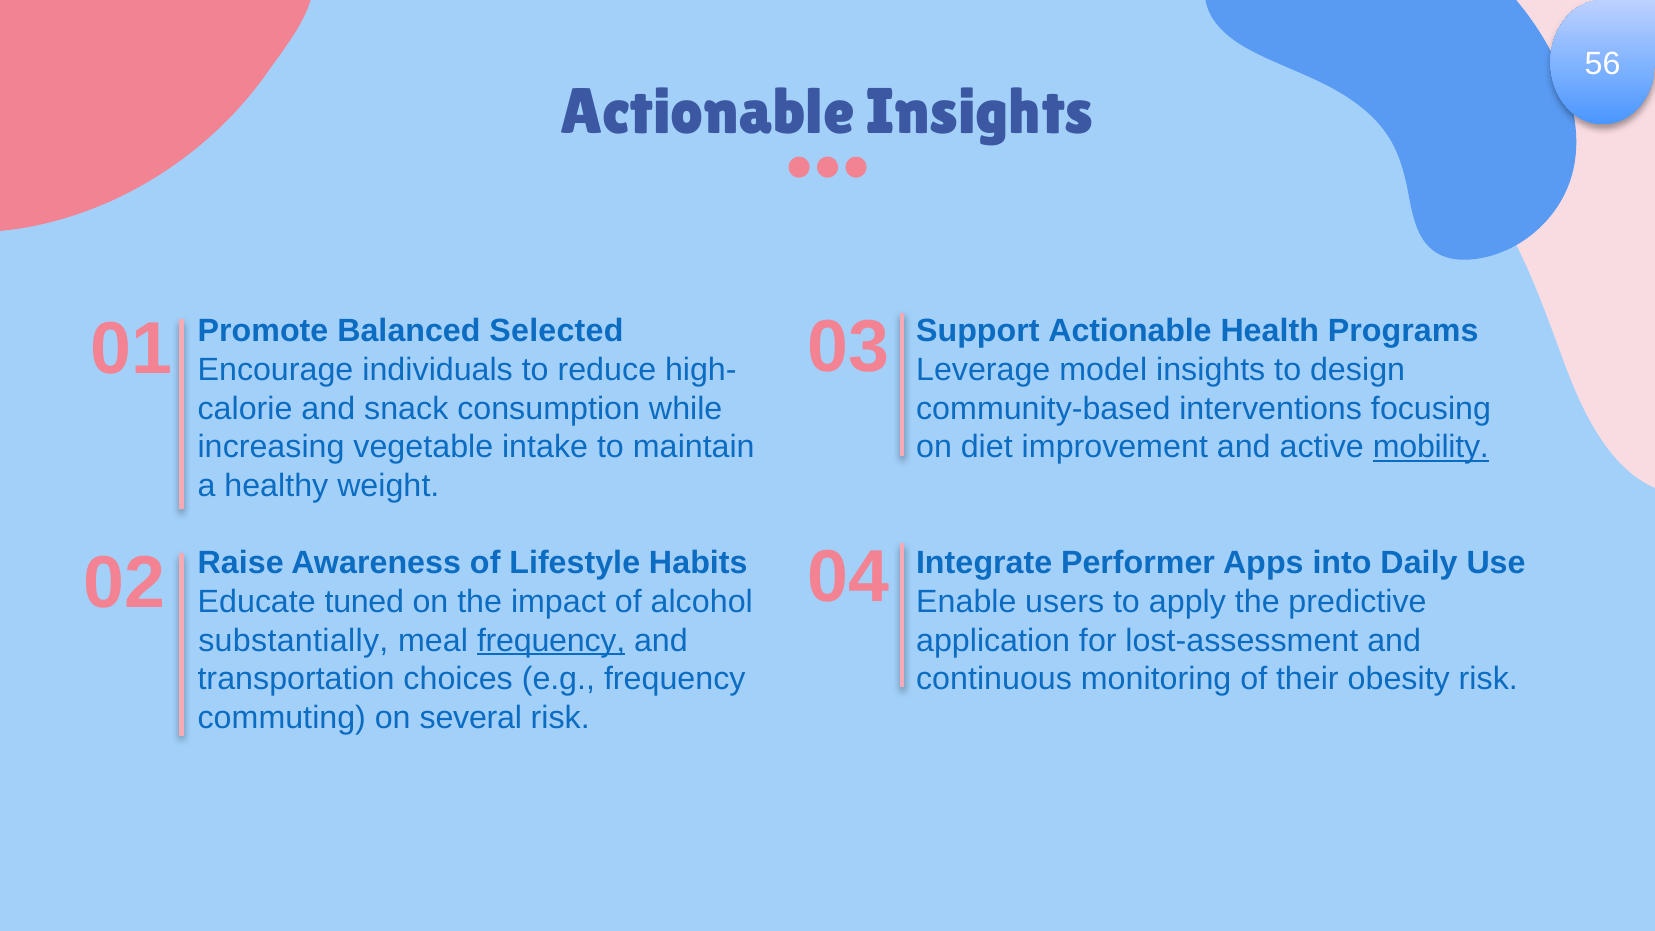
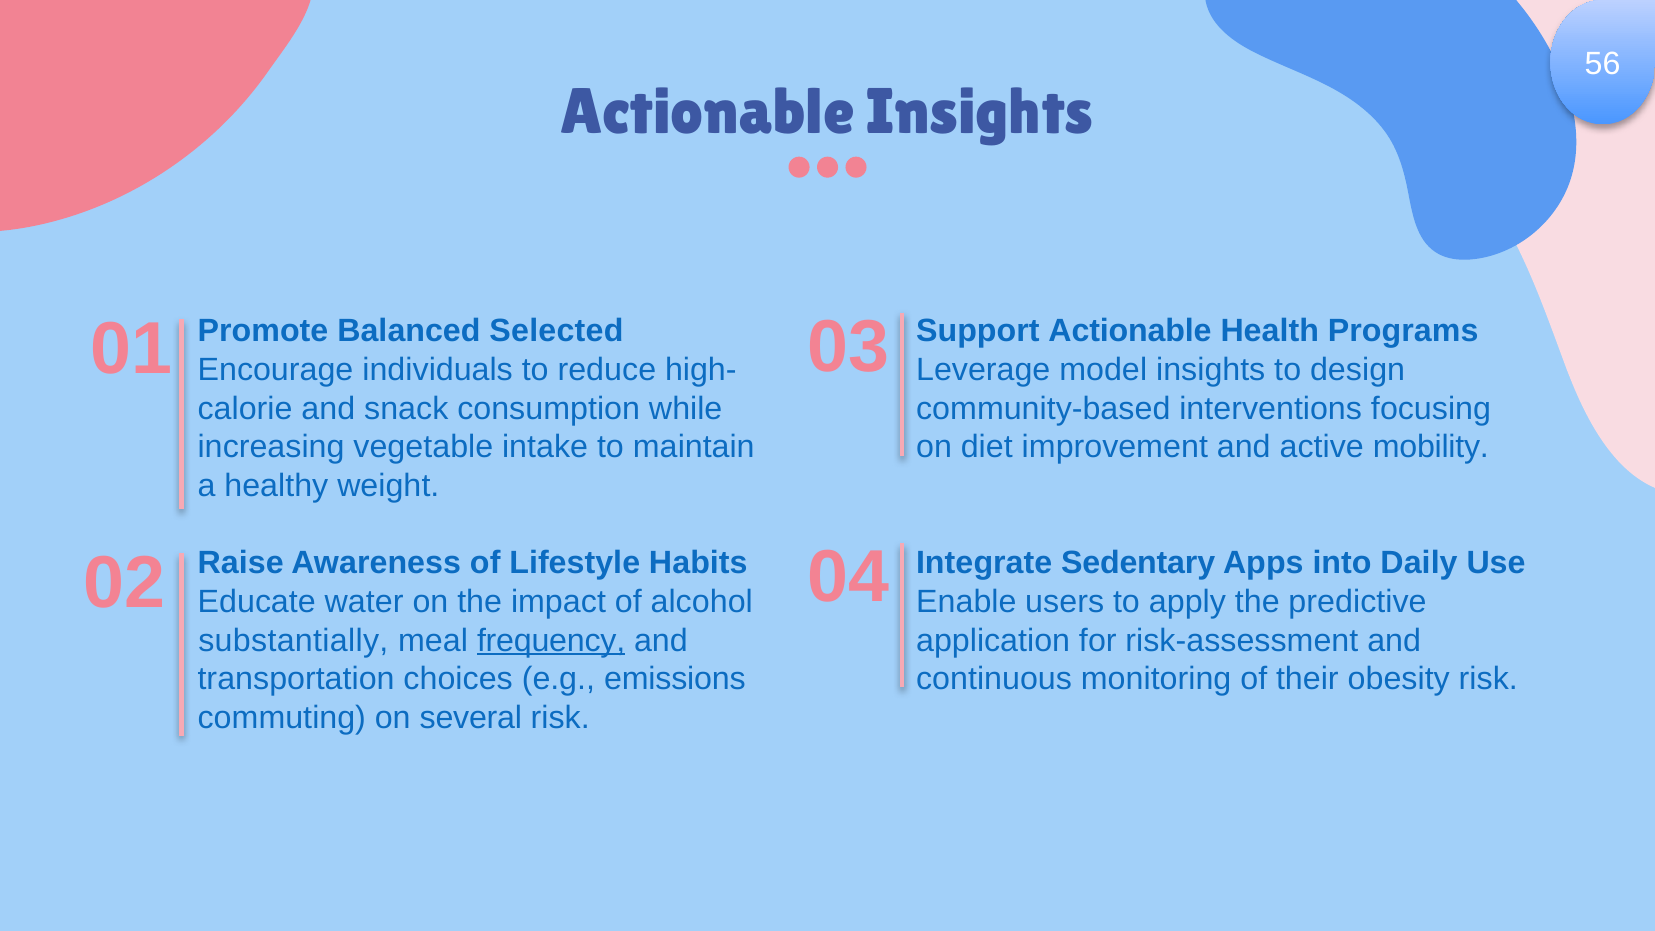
mobility underline: present -> none
Performer: Performer -> Sedentary
tuned: tuned -> water
lost-assessment: lost-assessment -> risk-assessment
e.g frequency: frequency -> emissions
